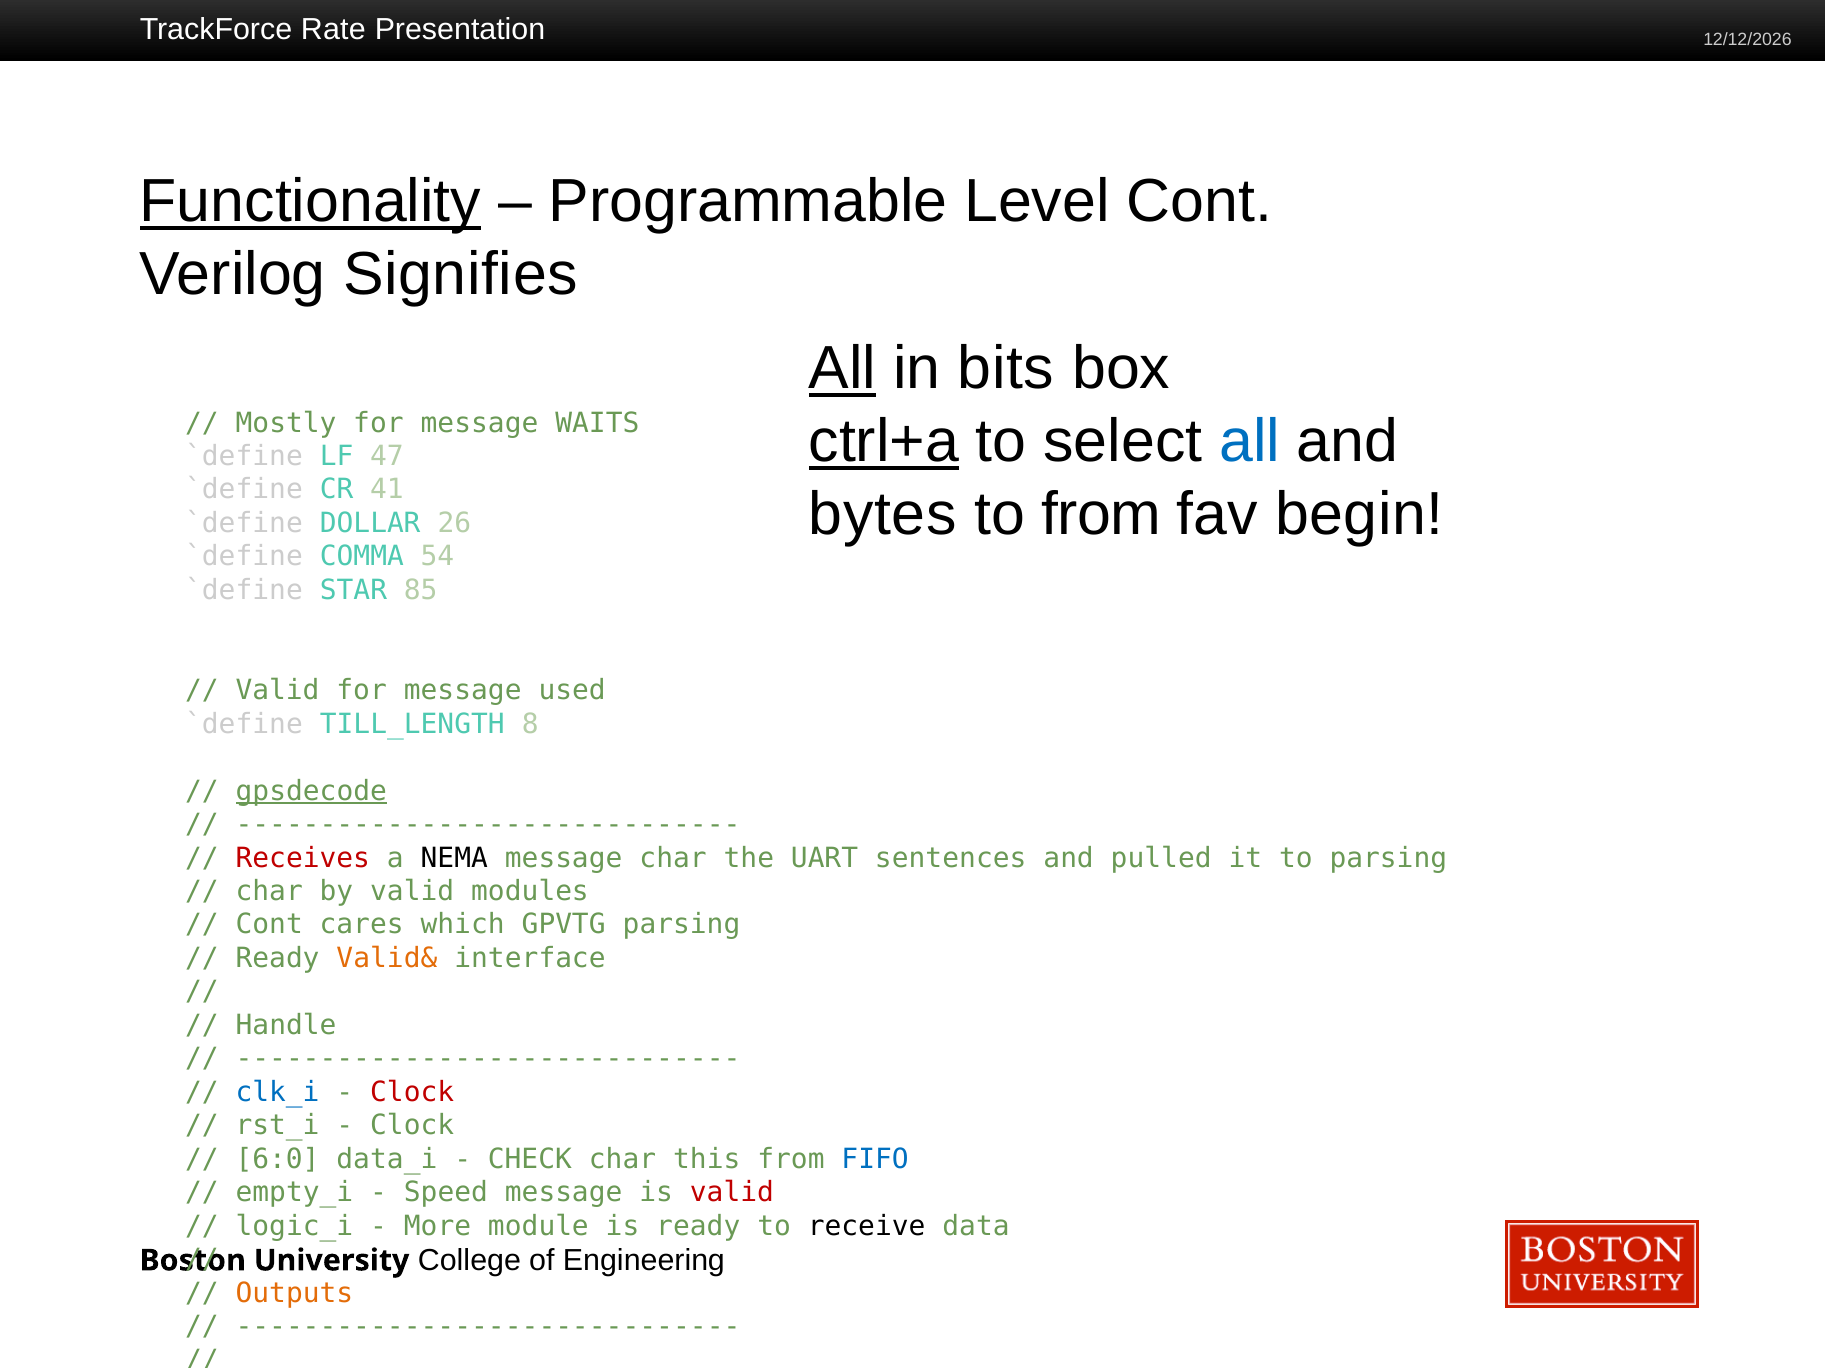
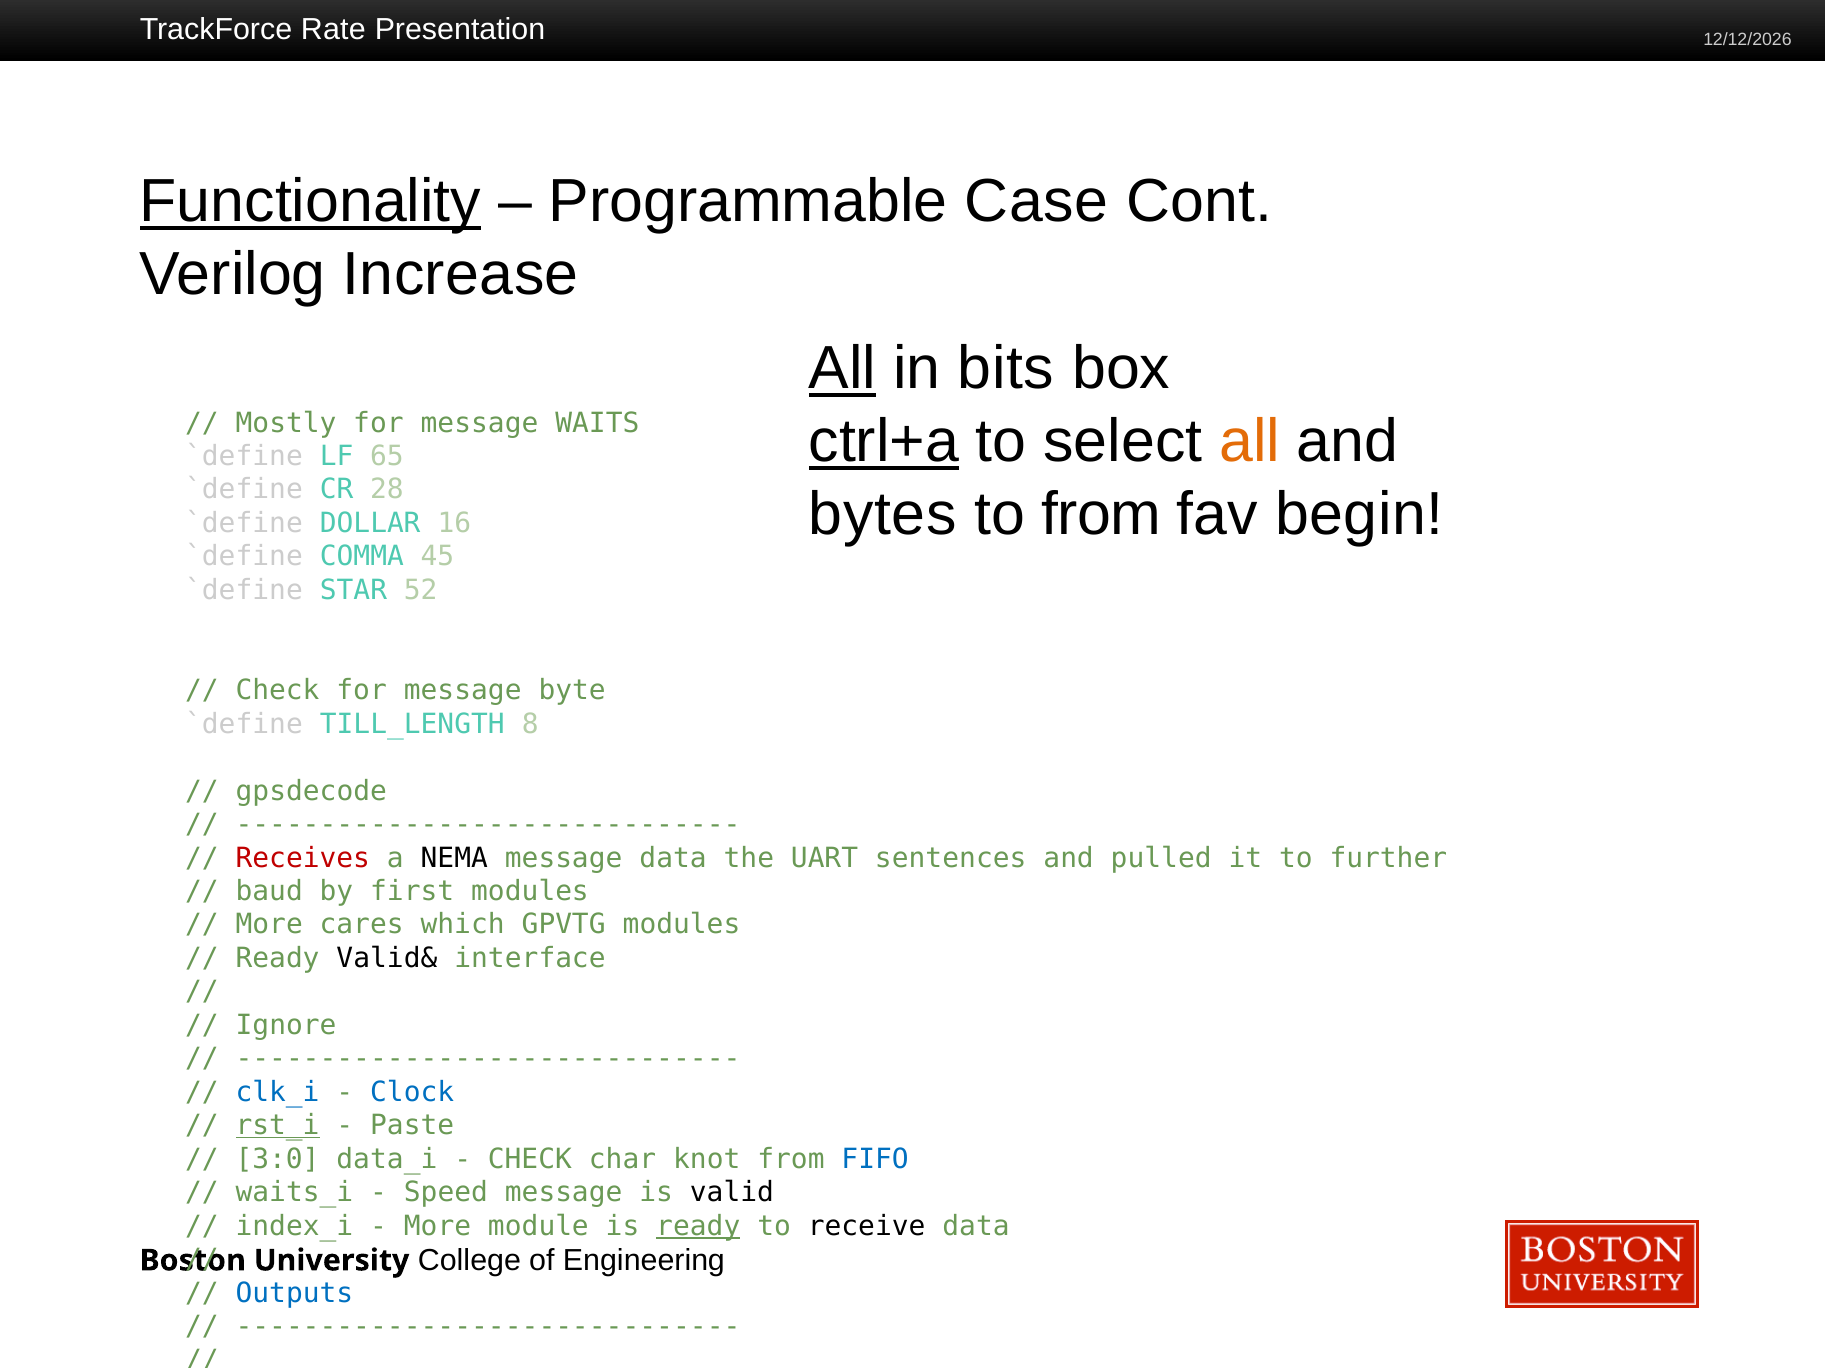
Programmable Level: Level -> Case
Signifies: Signifies -> Increase
all at (1250, 442) colour: blue -> orange
47: 47 -> 65
41: 41 -> 28
26: 26 -> 16
54: 54 -> 45
85: 85 -> 52
Valid at (278, 691): Valid -> Check
used: used -> byte
gpsdecode underline: present -> none
message char: char -> data
to parsing: parsing -> further
char at (269, 892): char -> baud
by valid: valid -> first
Cont at (269, 925): Cont -> More
GPVTG parsing: parsing -> modules
Valid& colour: orange -> black
Handle at (286, 1026): Handle -> Ignore
Clock at (412, 1093) colour: red -> blue
rst_i at (278, 1126) underline: none -> present
Clock at (412, 1126): Clock -> Paste
6:0: 6:0 -> 3:0
char this: this -> knot
empty_i: empty_i -> waits_i
valid at (732, 1193) colour: red -> black
logic_i: logic_i -> index_i
ready at (698, 1227) underline: none -> present
Outputs at (294, 1294) colour: orange -> blue
